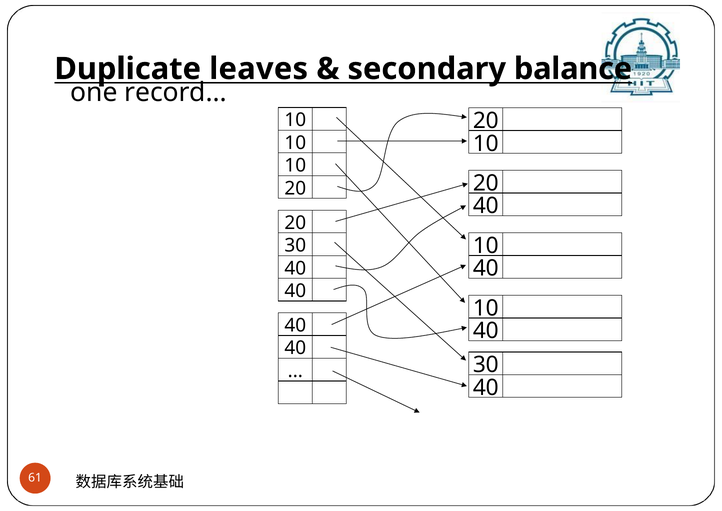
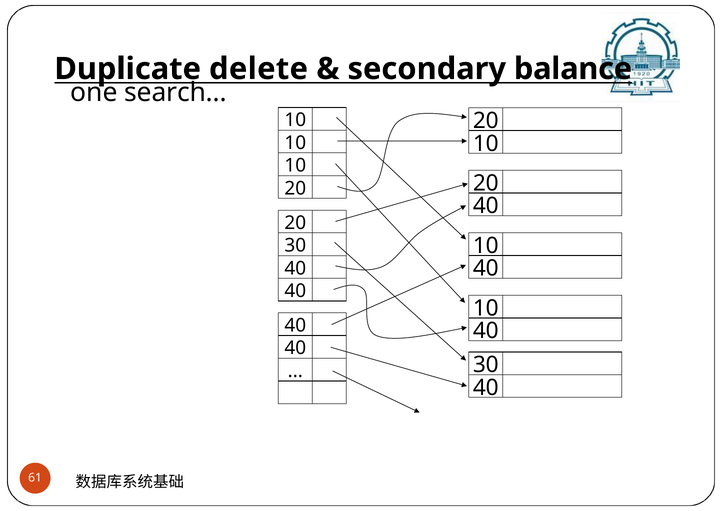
leaves: leaves -> delete
record: record -> search
